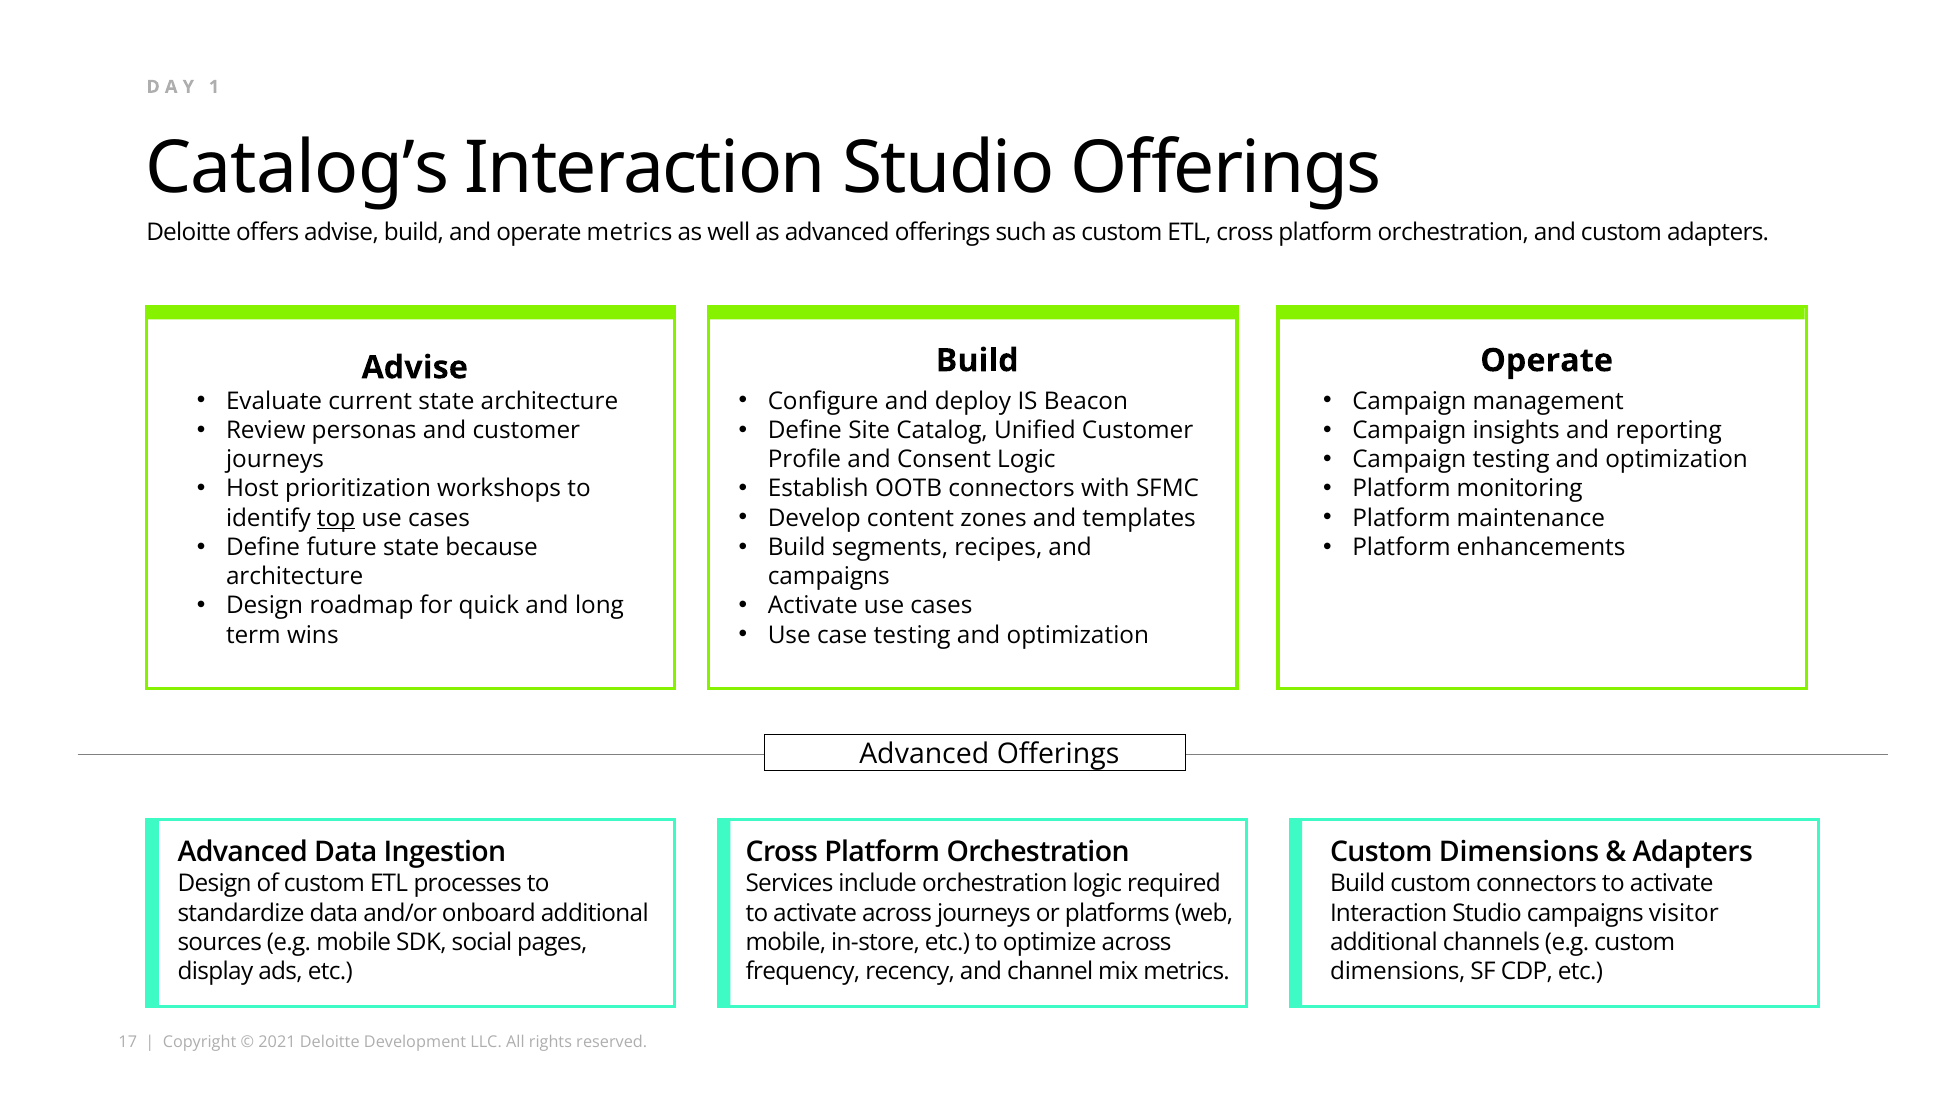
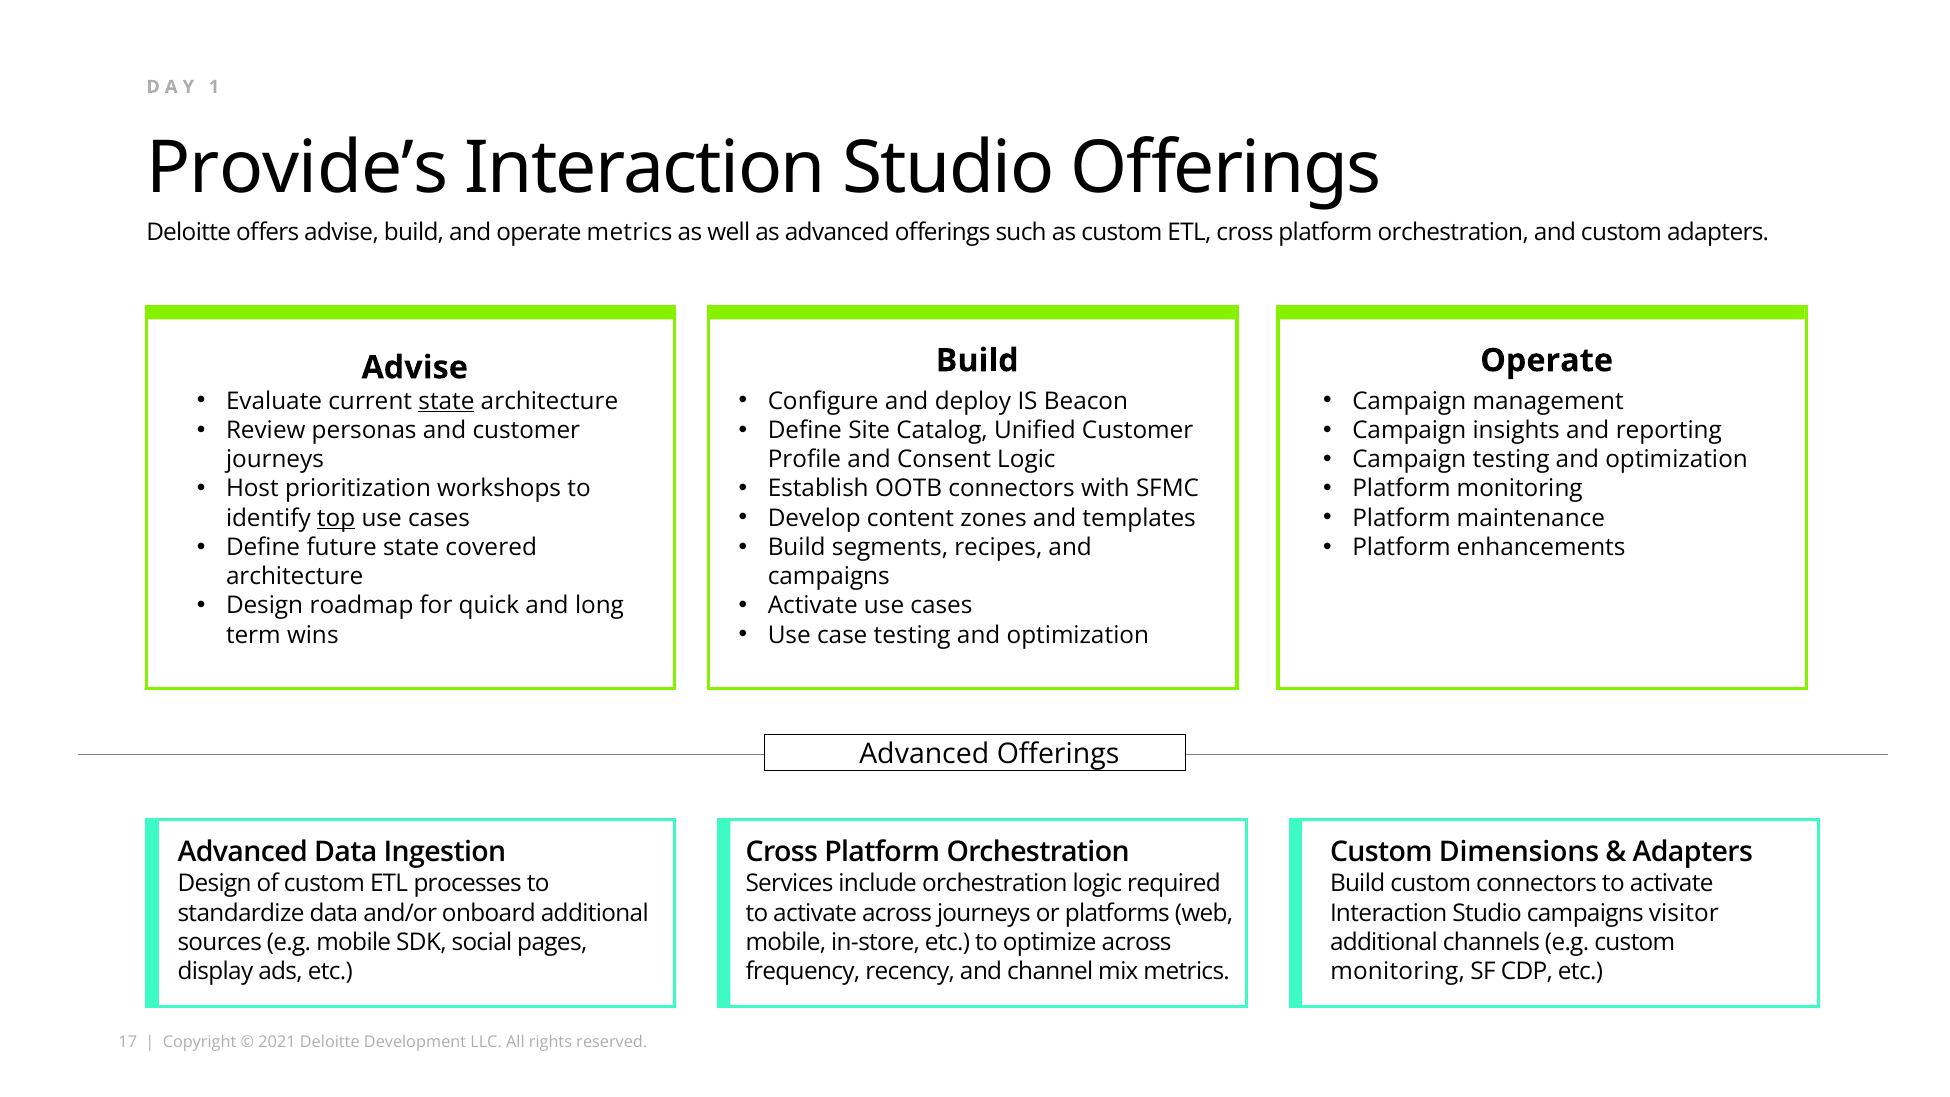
Catalog’s: Catalog’s -> Provide’s
state at (446, 401) underline: none -> present
because: because -> covered
dimensions at (1398, 972): dimensions -> monitoring
